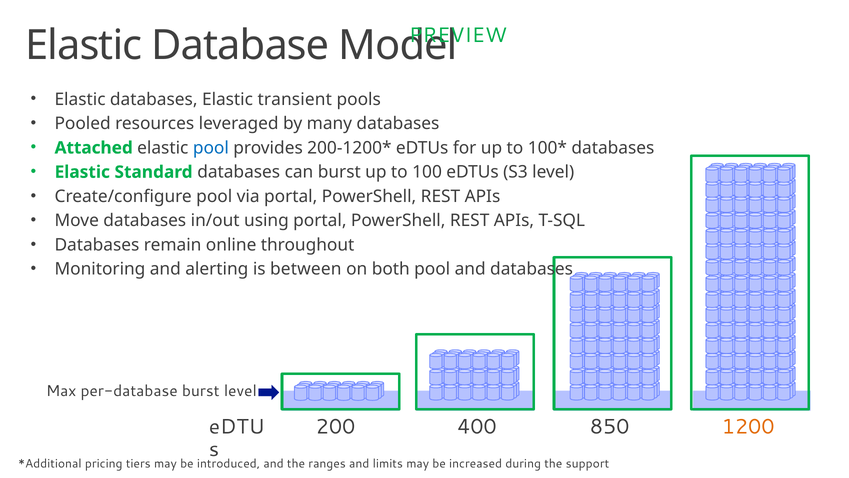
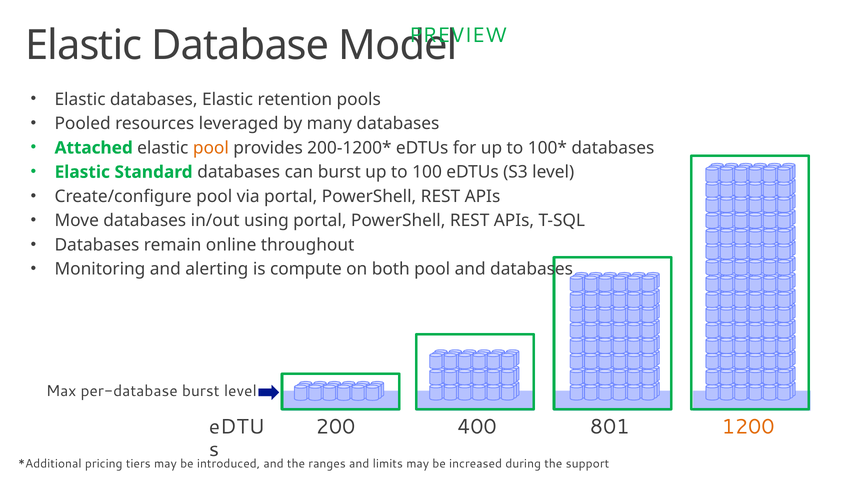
transient: transient -> retention
pool at (211, 148) colour: blue -> orange
between: between -> compute
850: 850 -> 801
